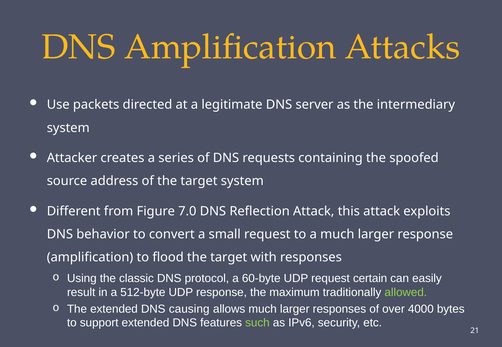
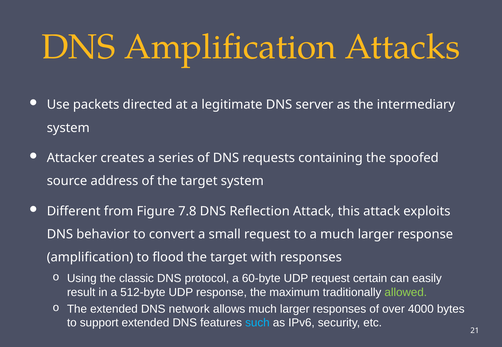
7.0: 7.0 -> 7.8
causing: causing -> network
such colour: light green -> light blue
